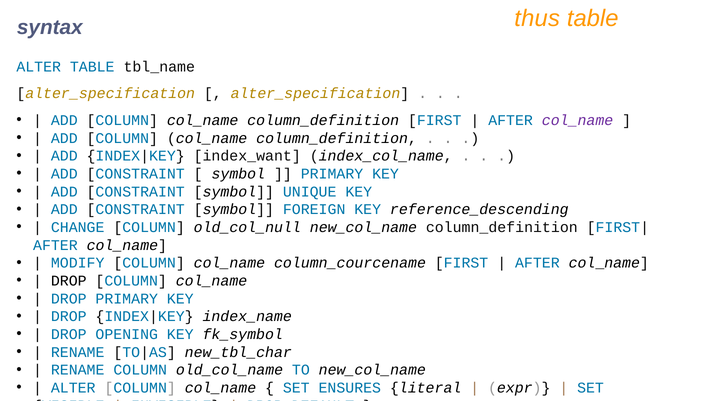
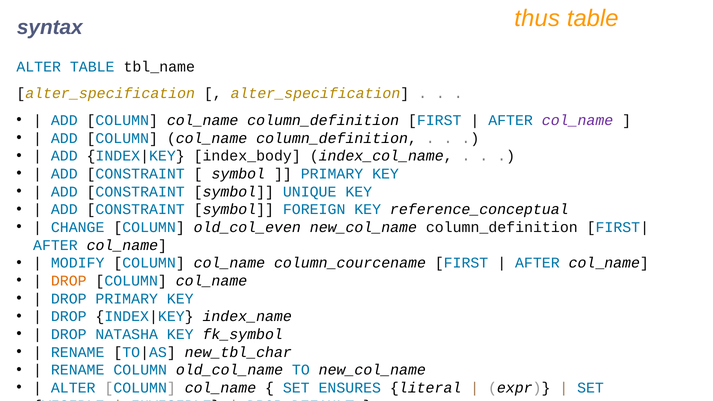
index_want: index_want -> index_body
reference_descending: reference_descending -> reference_conceptual
old_col_null: old_col_null -> old_col_even
DROP at (69, 281) colour: black -> orange
OPENING: OPENING -> NATASHA
